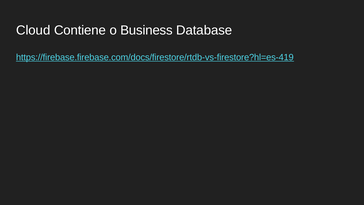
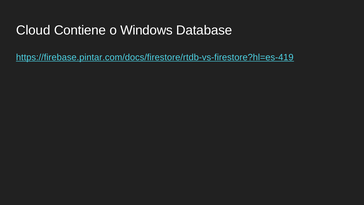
Business: Business -> Windows
https://firebase.firebase.com/docs/firestore/rtdb-vs-firestore?hl=es-419: https://firebase.firebase.com/docs/firestore/rtdb-vs-firestore?hl=es-419 -> https://firebase.pintar.com/docs/firestore/rtdb-vs-firestore?hl=es-419
